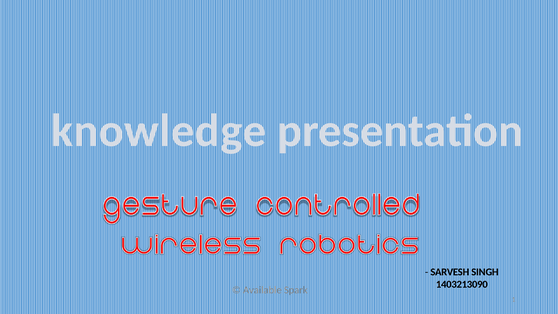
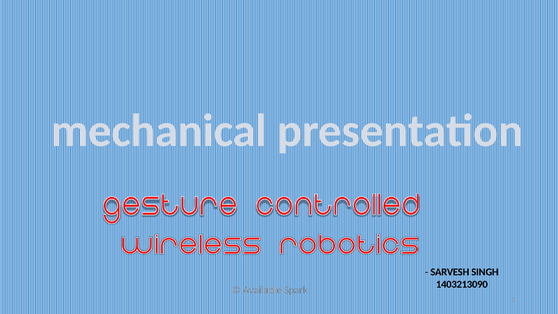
knowledge: knowledge -> mechanical
